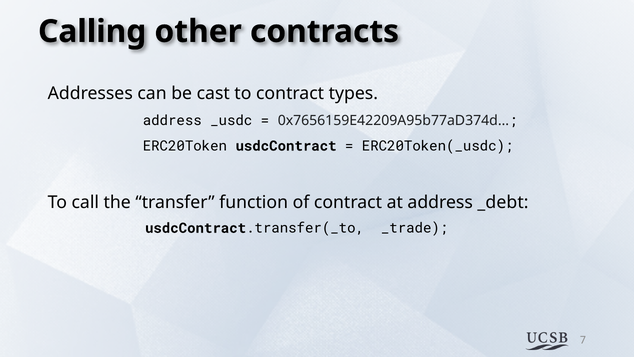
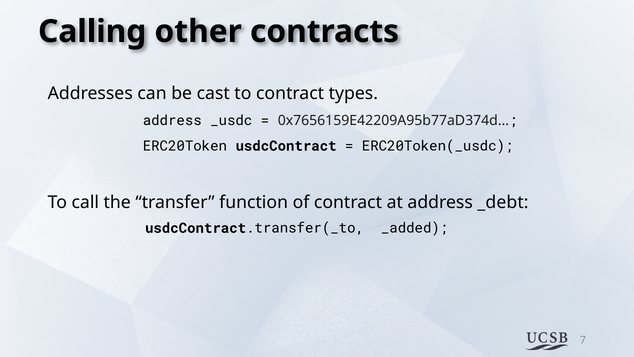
_trade: _trade -> _added
